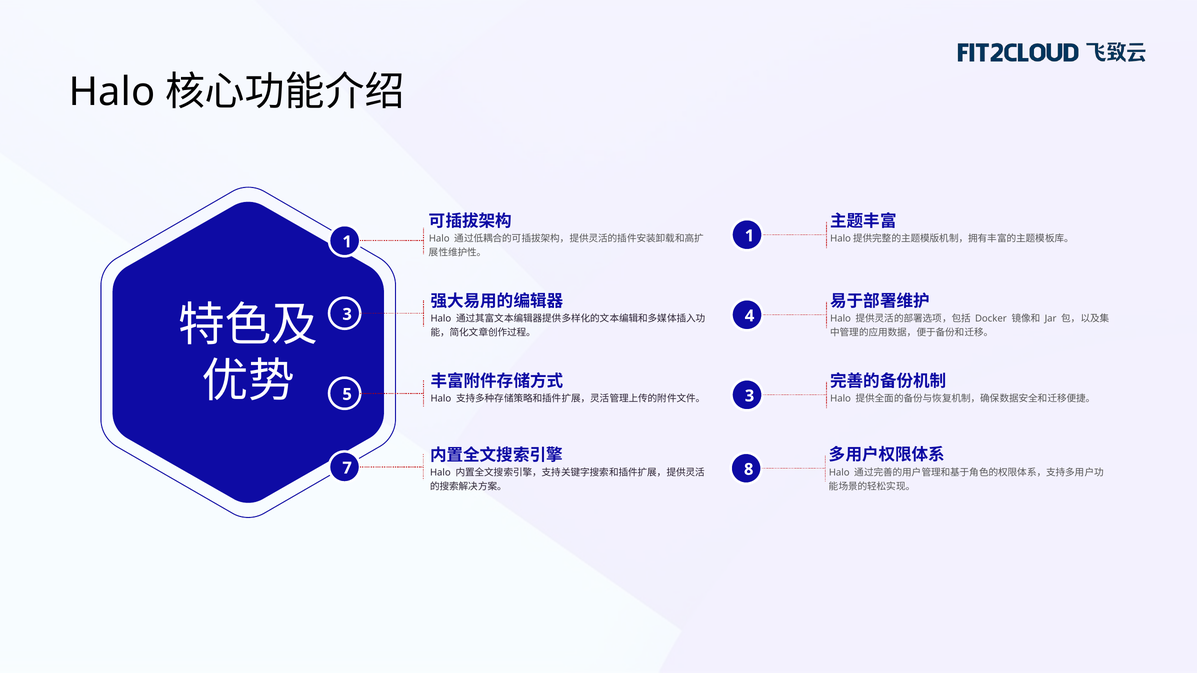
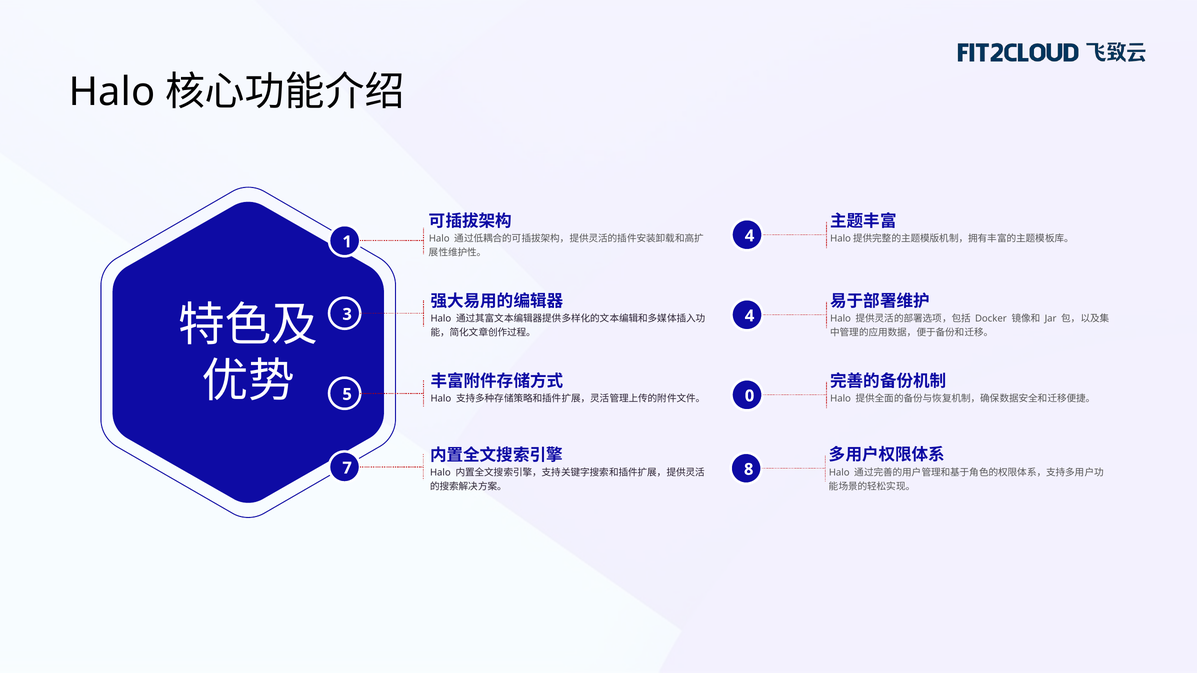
1 1: 1 -> 4
3 at (750, 396): 3 -> 0
